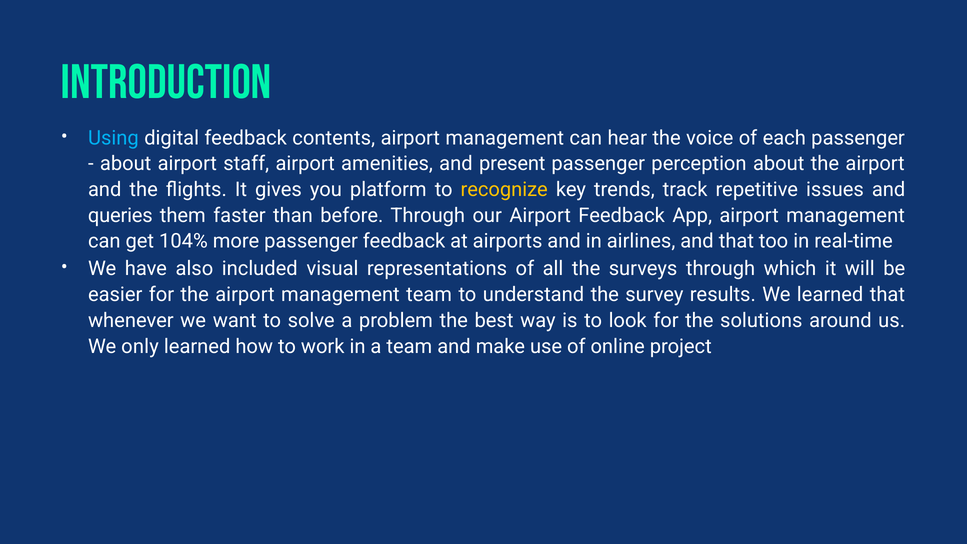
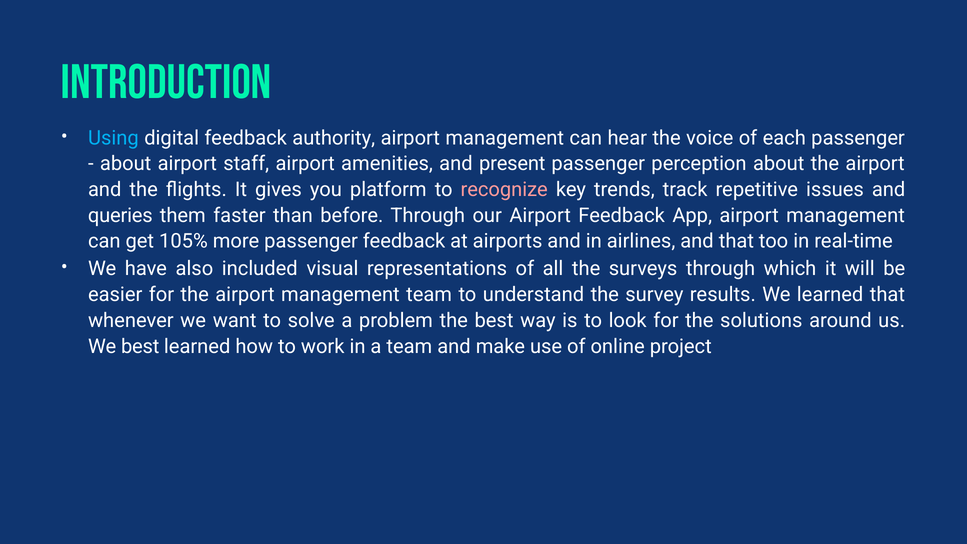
contents: contents -> authority
recognize colour: yellow -> pink
104%: 104% -> 105%
We only: only -> best
